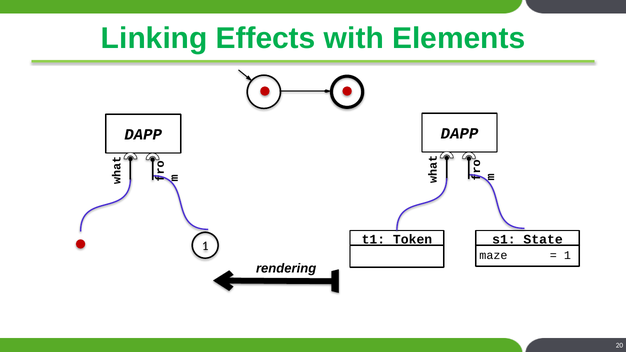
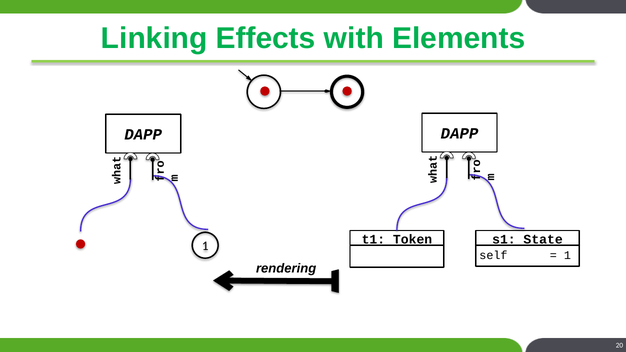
maze: maze -> self
